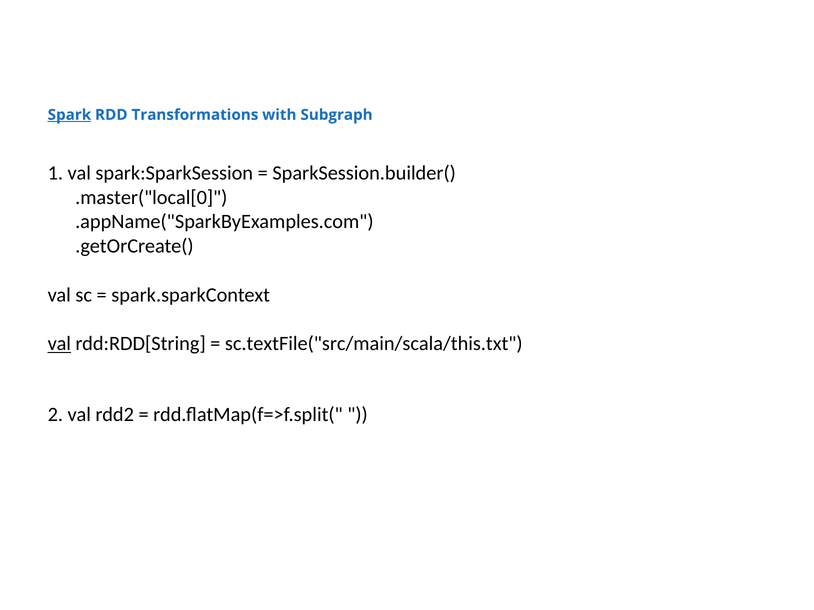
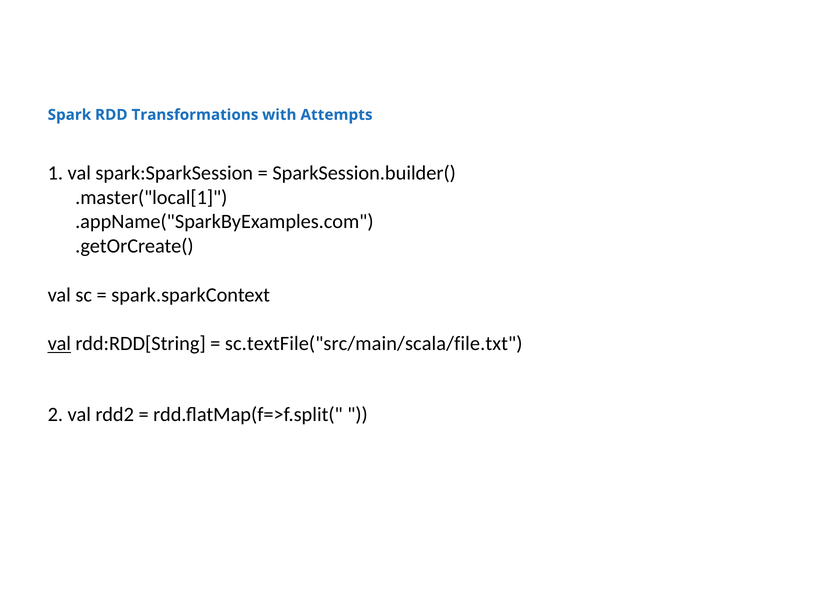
Spark underline: present -> none
Subgraph: Subgraph -> Attempts
.master("local[0: .master("local[0 -> .master("local[1
sc.textFile("src/main/scala/this.txt: sc.textFile("src/main/scala/this.txt -> sc.textFile("src/main/scala/file.txt
